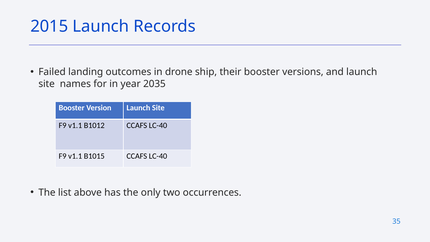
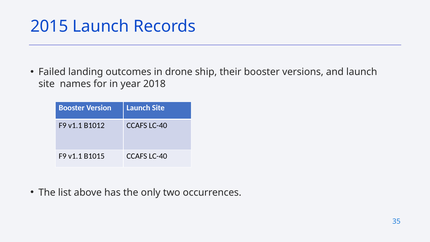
2035: 2035 -> 2018
